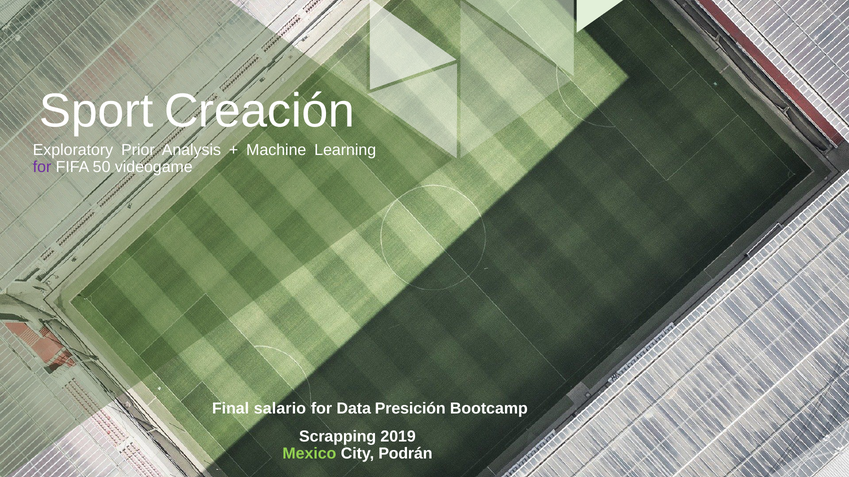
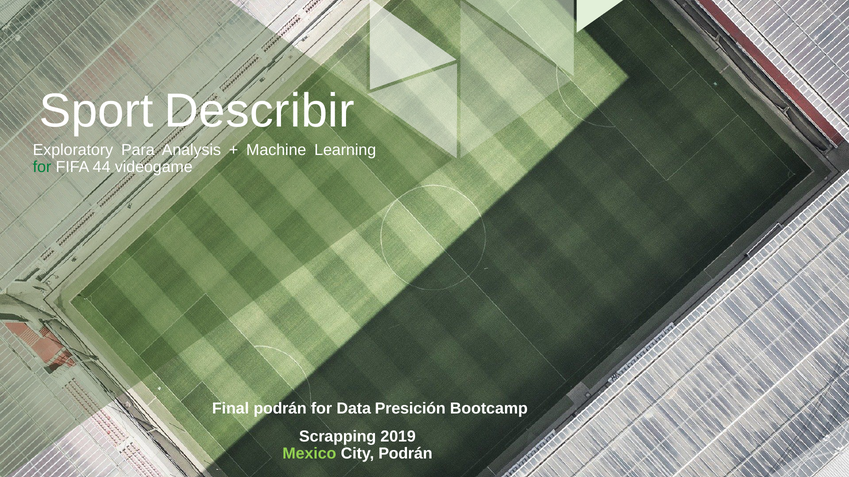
Creación: Creación -> Describir
Prior: Prior -> Para
for at (42, 167) colour: purple -> green
50: 50 -> 44
Final salario: salario -> podrán
